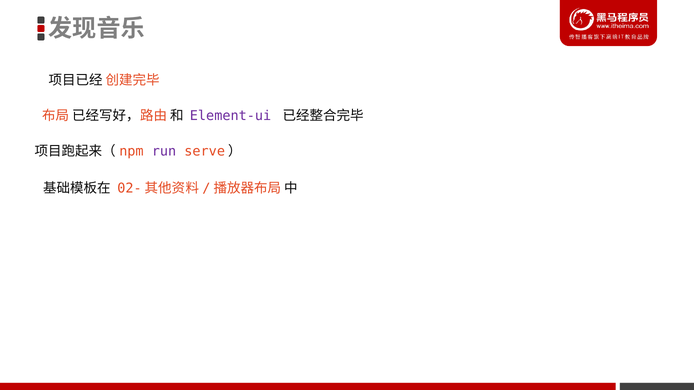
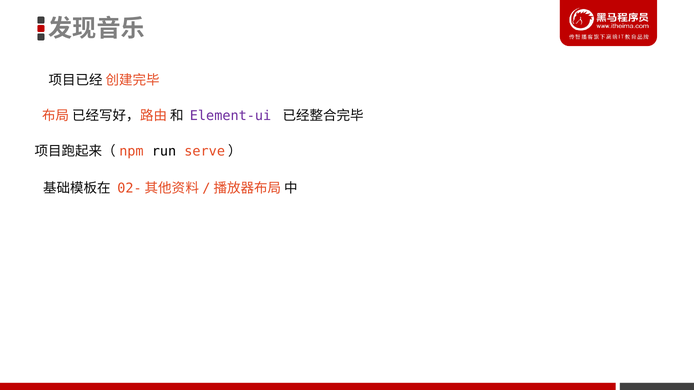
run colour: purple -> black
